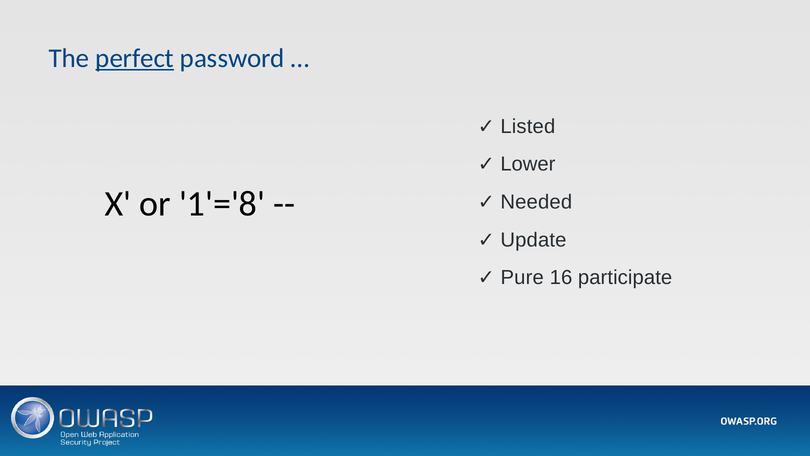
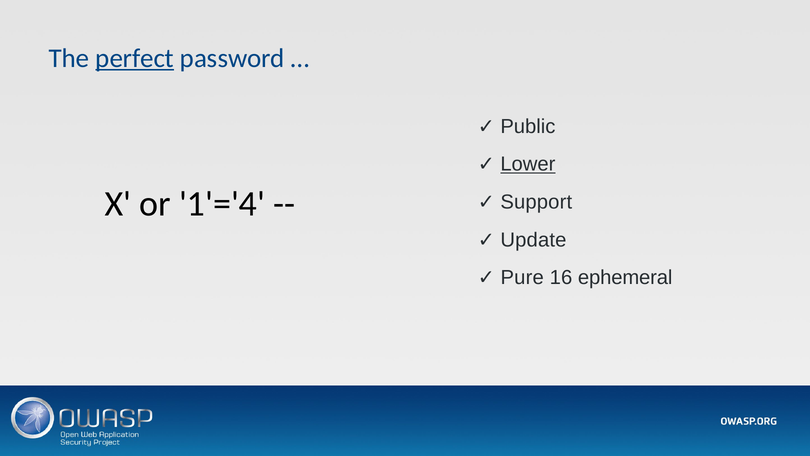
Listed: Listed -> Public
Lower underline: none -> present
1'='8: 1'='8 -> 1'='4
Needed: Needed -> Support
participate: participate -> ephemeral
